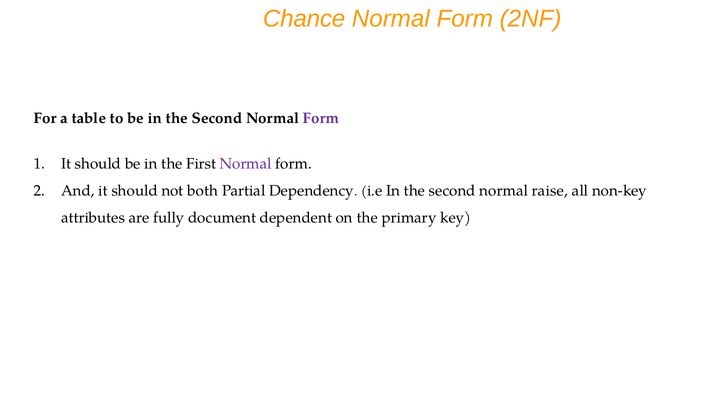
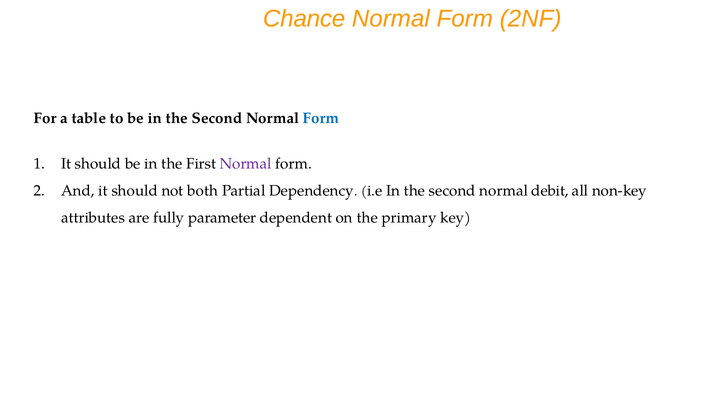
Form at (321, 118) colour: purple -> blue
raise: raise -> debit
document: document -> parameter
